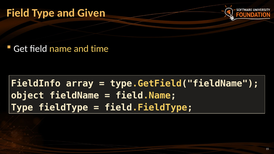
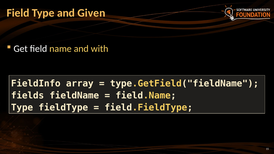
time: time -> with
object: object -> fields
